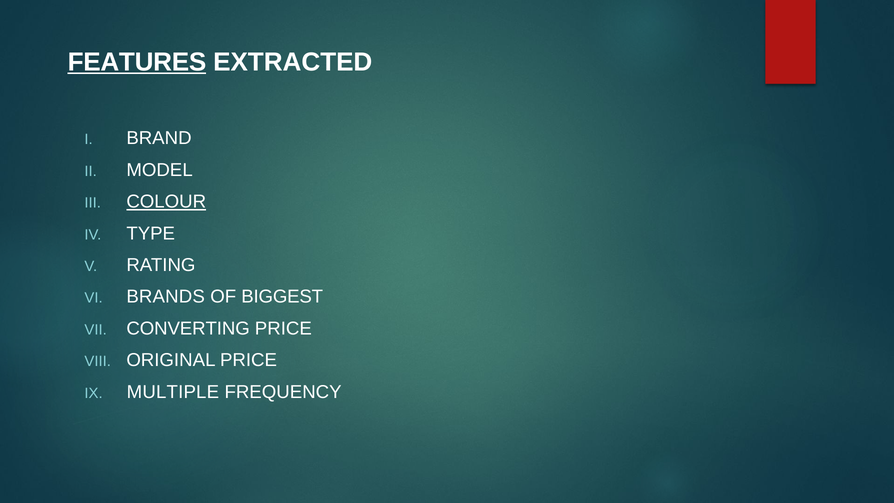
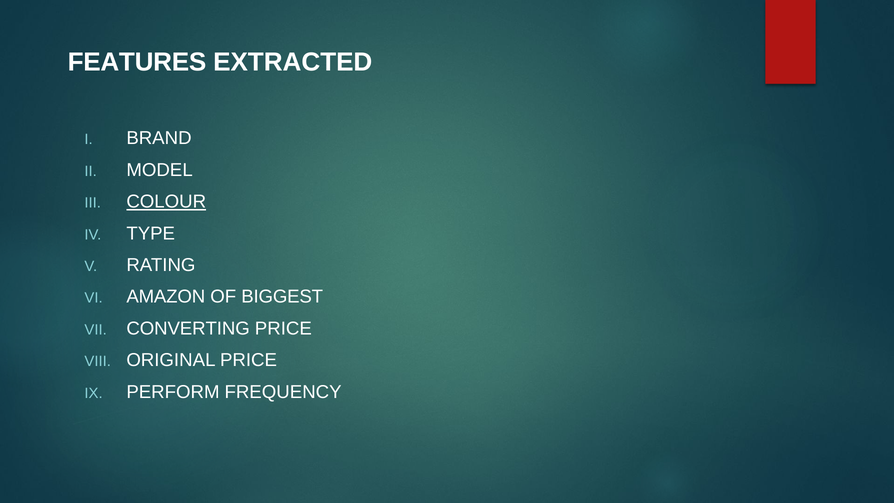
FEATURES underline: present -> none
BRANDS: BRANDS -> AMAZON
MULTIPLE: MULTIPLE -> PERFORM
